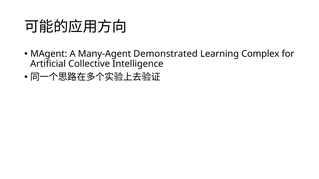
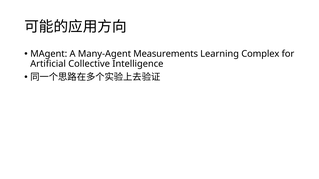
Demonstrated: Demonstrated -> Measurements
